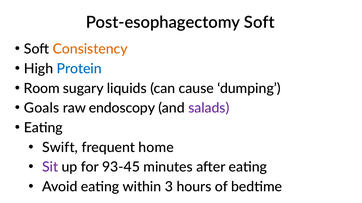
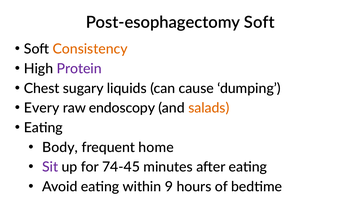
Protein colour: blue -> purple
Room: Room -> Chest
Goals: Goals -> Every
salads colour: purple -> orange
Swift: Swift -> Body
93-45: 93-45 -> 74-45
3: 3 -> 9
